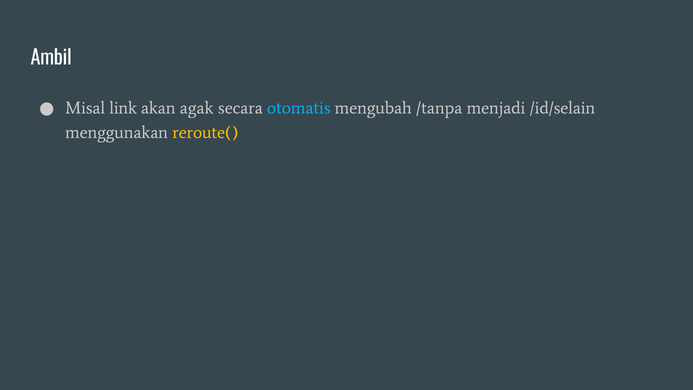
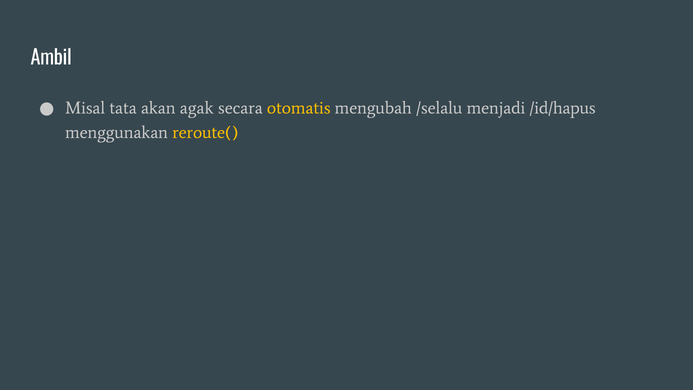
link: link -> tata
otomatis colour: light blue -> yellow
/tanpa: /tanpa -> /selalu
/id/selain: /id/selain -> /id/hapus
